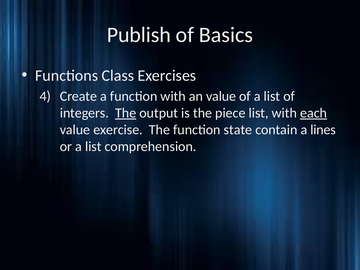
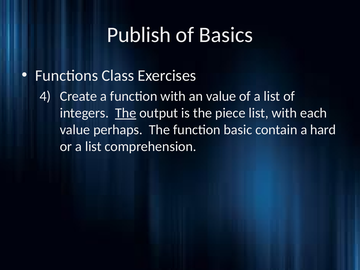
each underline: present -> none
exercise: exercise -> perhaps
state: state -> basic
lines: lines -> hard
